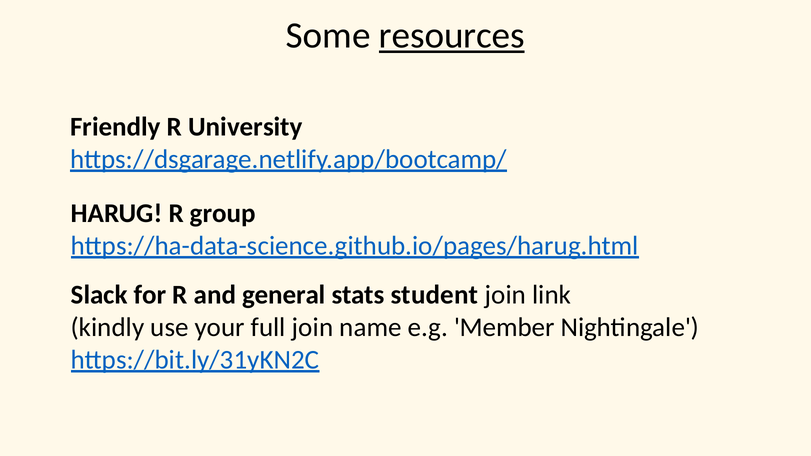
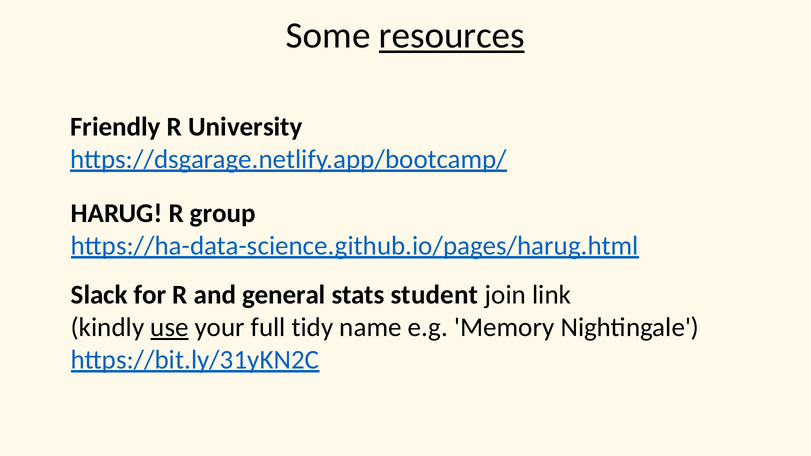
use underline: none -> present
full join: join -> tidy
Member: Member -> Memory
